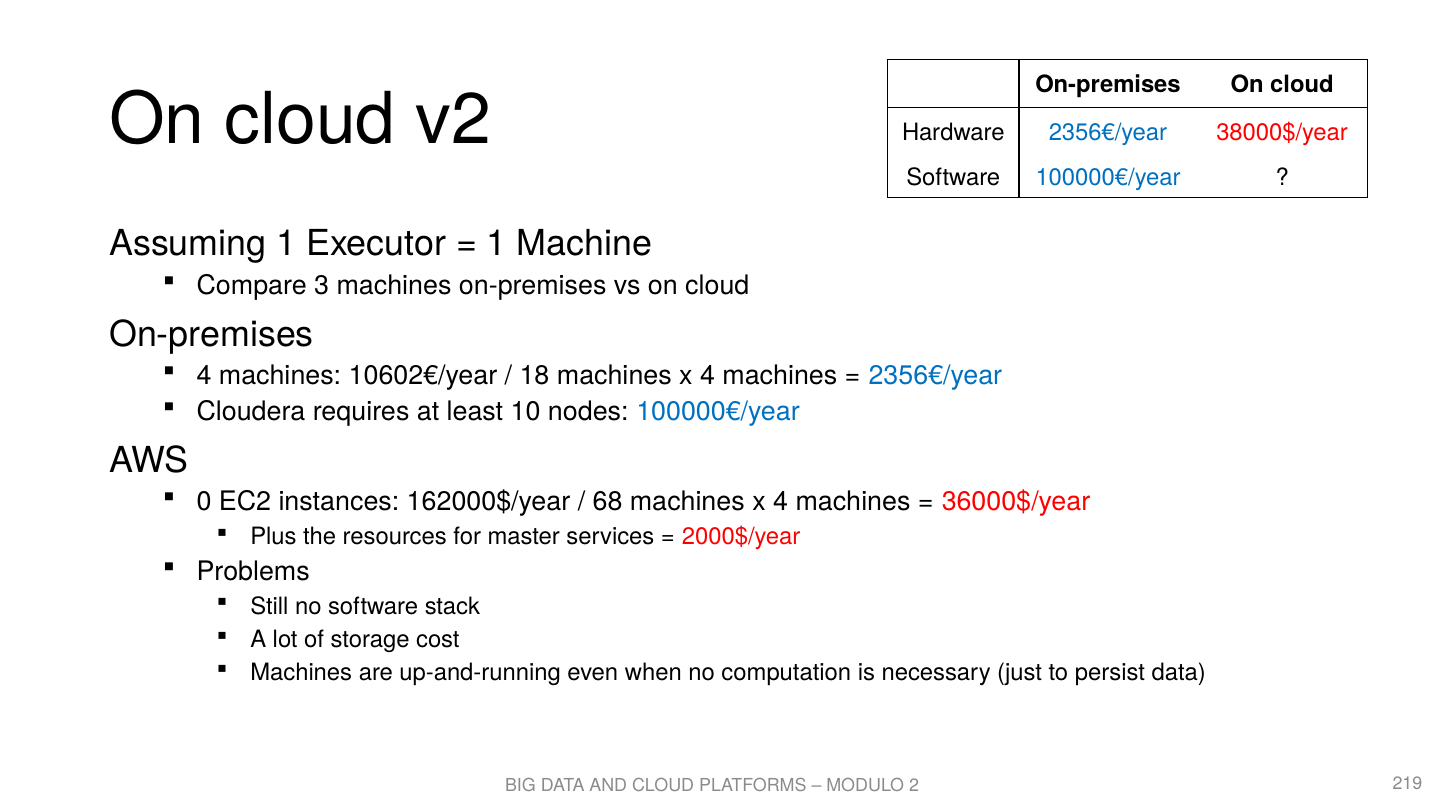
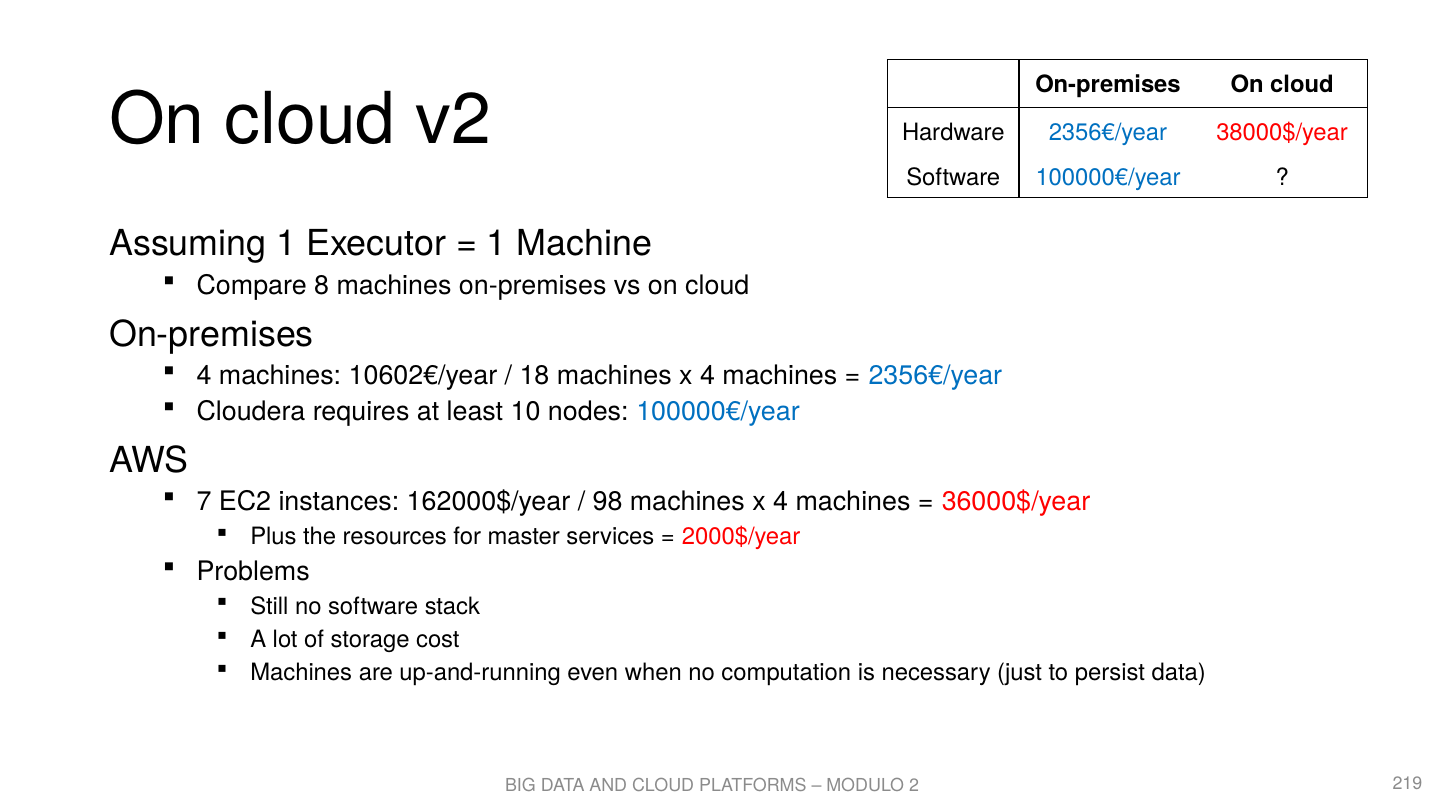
3: 3 -> 8
0: 0 -> 7
68: 68 -> 98
